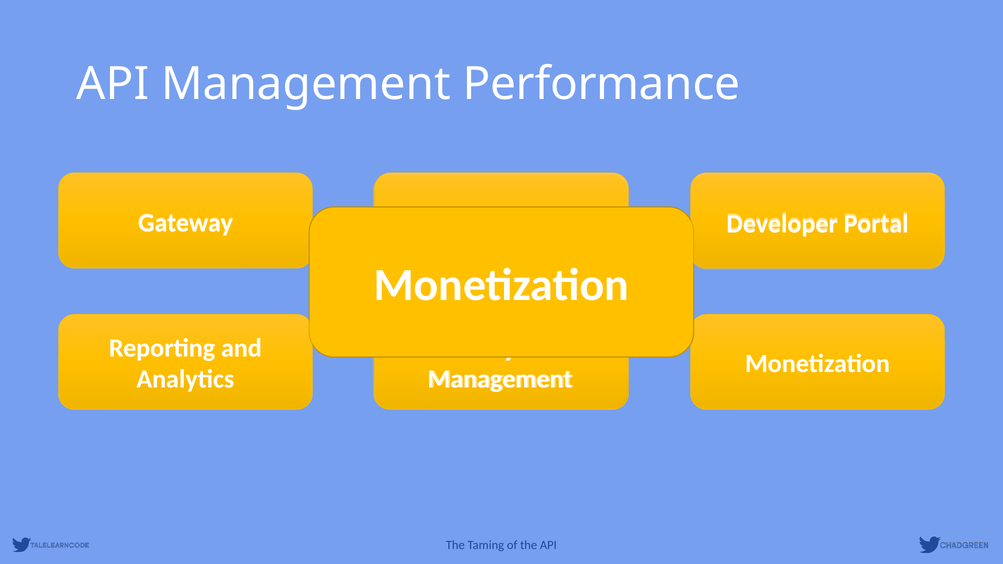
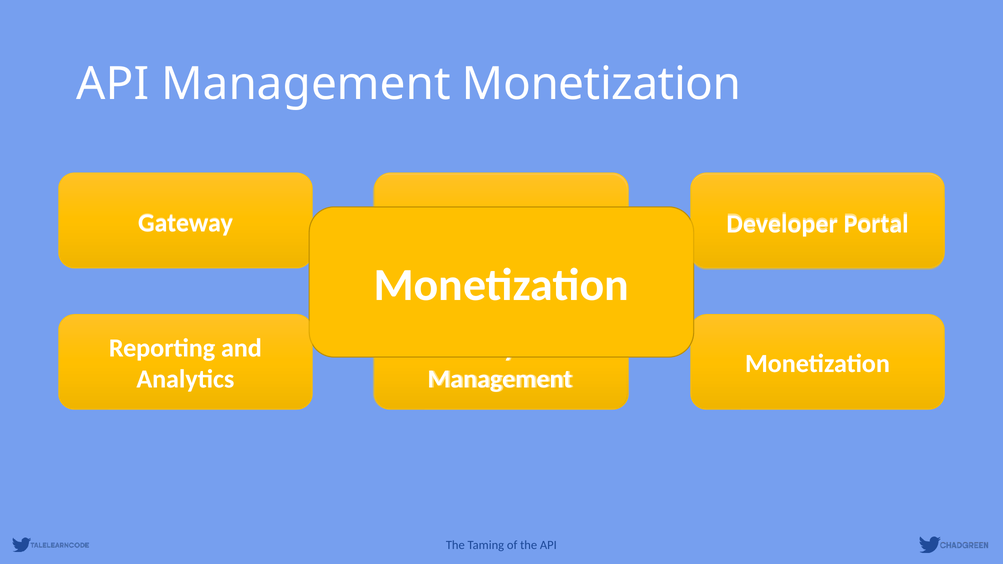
API Management Performance: Performance -> Monetization
